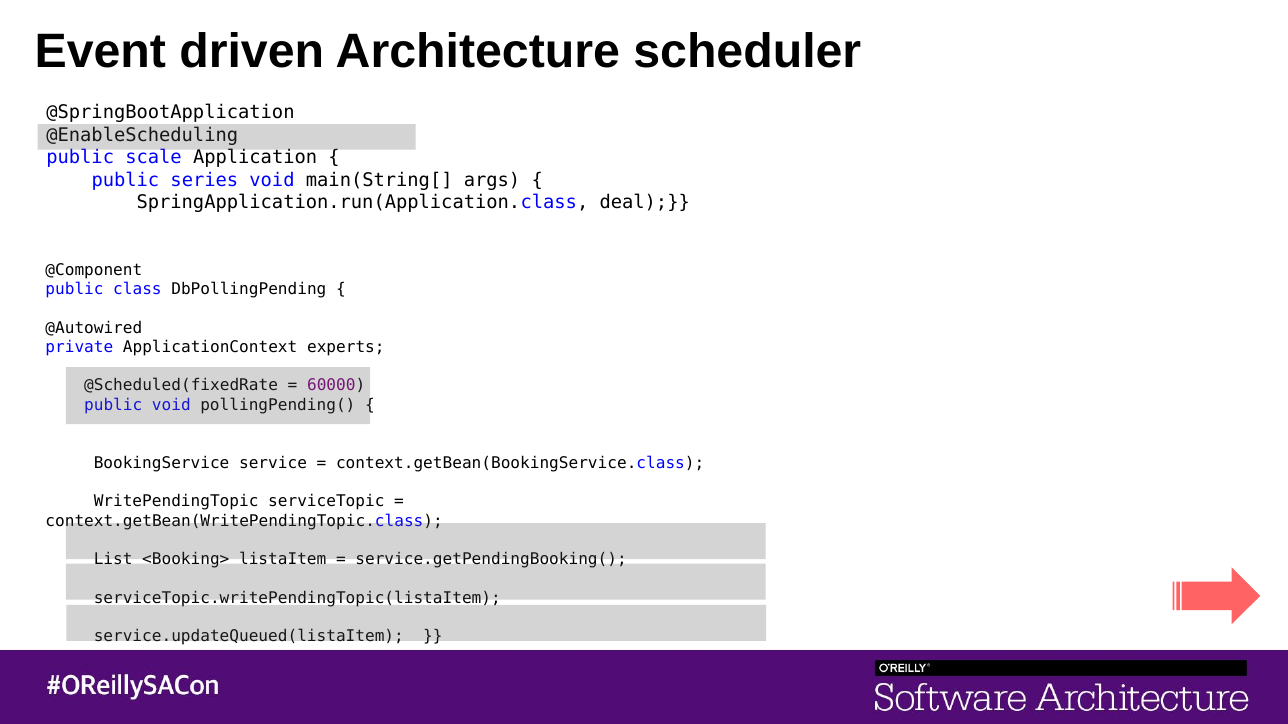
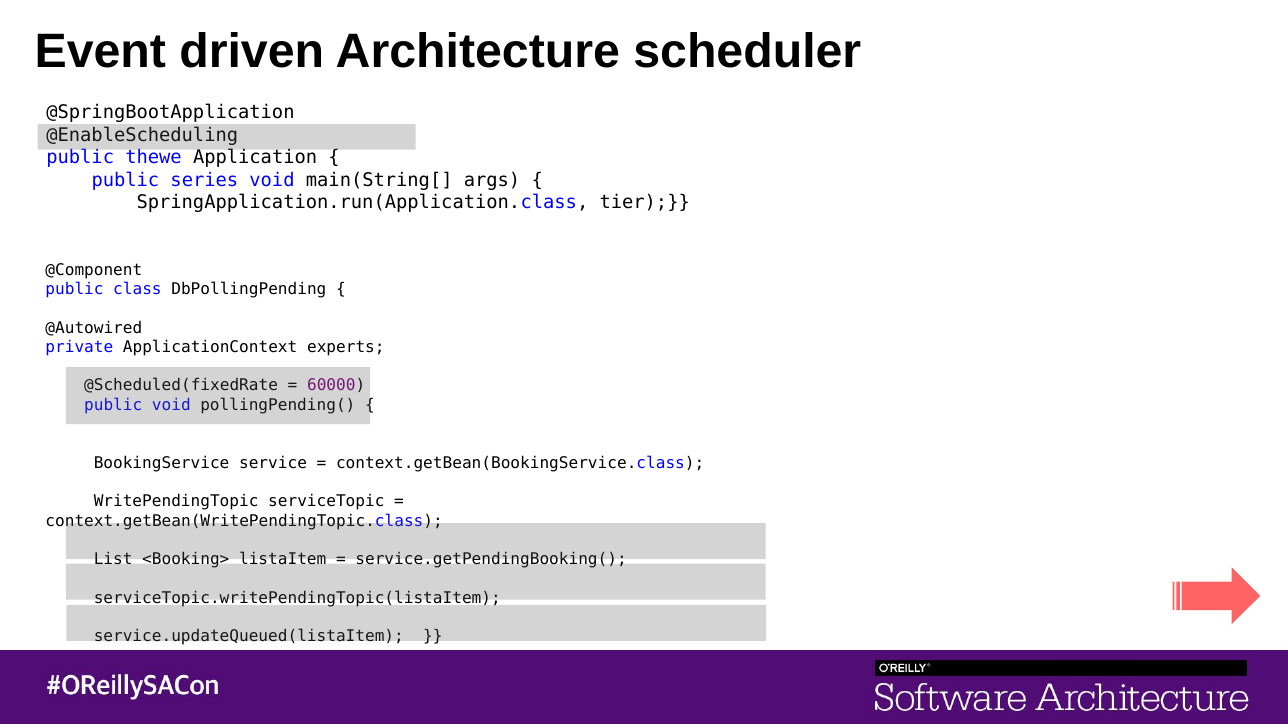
scale: scale -> thewe
deal: deal -> tier
